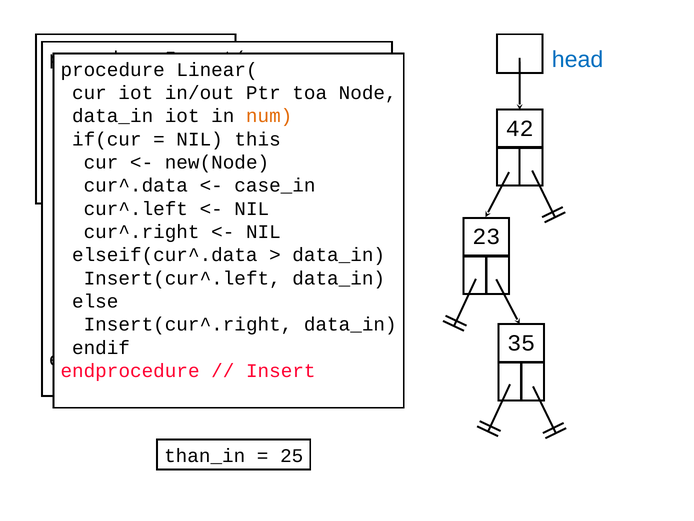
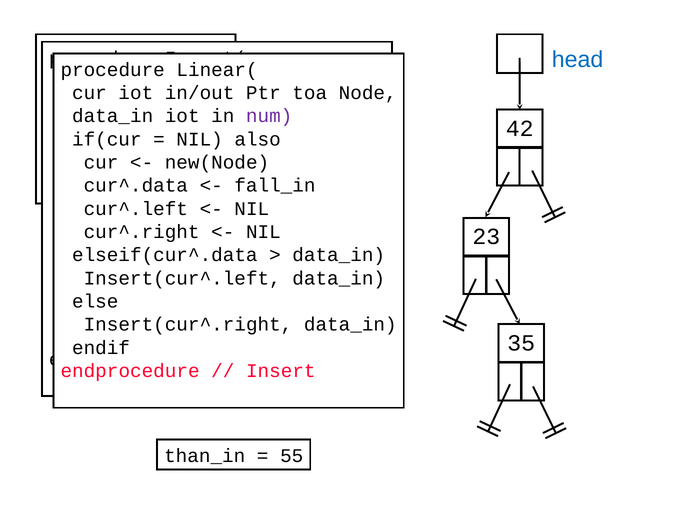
num at (269, 116) colour: orange -> purple
this: this -> also
case_in: case_in -> fall_in
25: 25 -> 55
